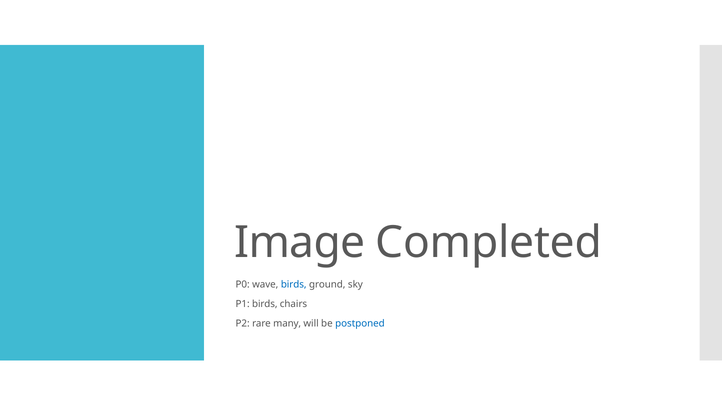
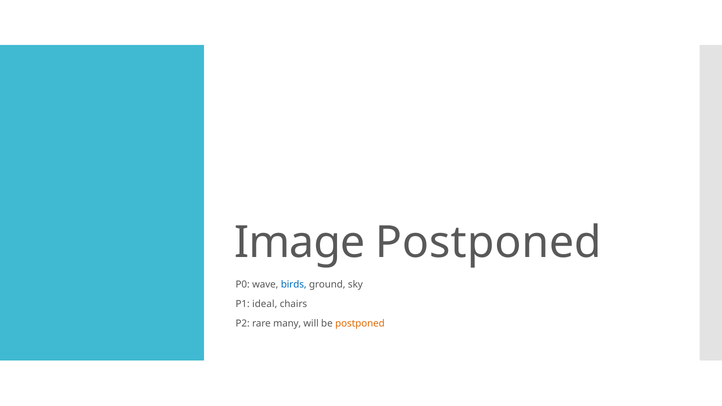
Image Completed: Completed -> Postponed
P1 birds: birds -> ideal
postponed at (360, 324) colour: blue -> orange
